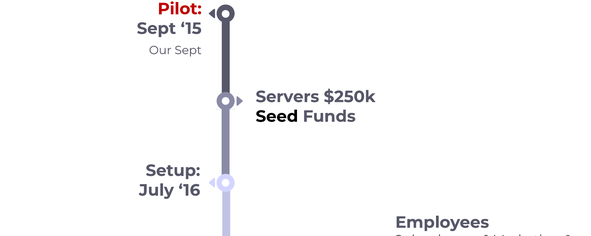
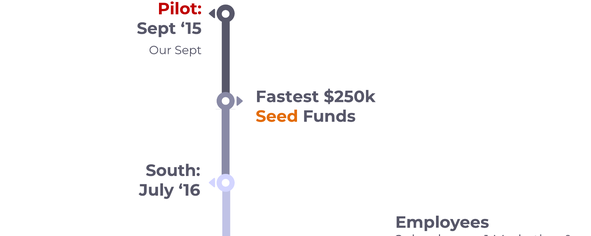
Servers at (287, 97): Servers -> Fastest
Seed colour: black -> orange
Setup at (173, 171): Setup -> South
